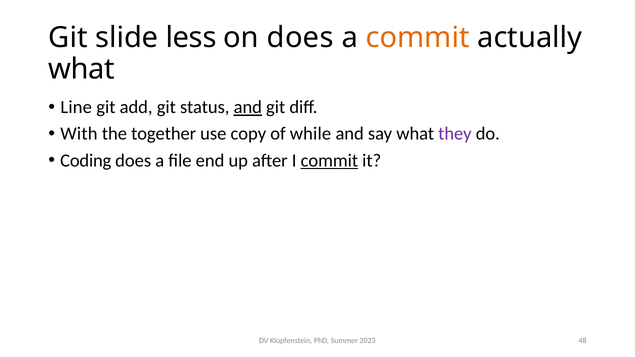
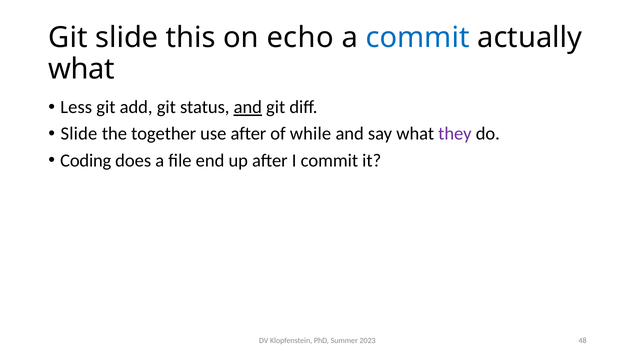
less: less -> this
on does: does -> echo
commit at (418, 38) colour: orange -> blue
Line: Line -> Less
With at (79, 134): With -> Slide
use copy: copy -> after
commit at (329, 160) underline: present -> none
